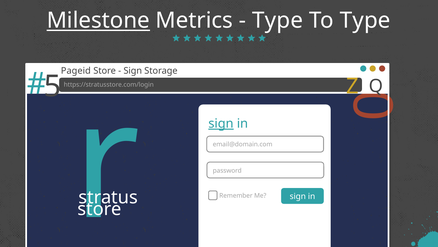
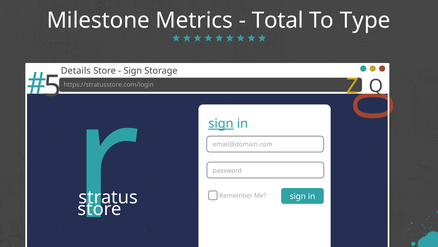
Milestone underline: present -> none
Type at (278, 21): Type -> Total
Pageid: Pageid -> Details
